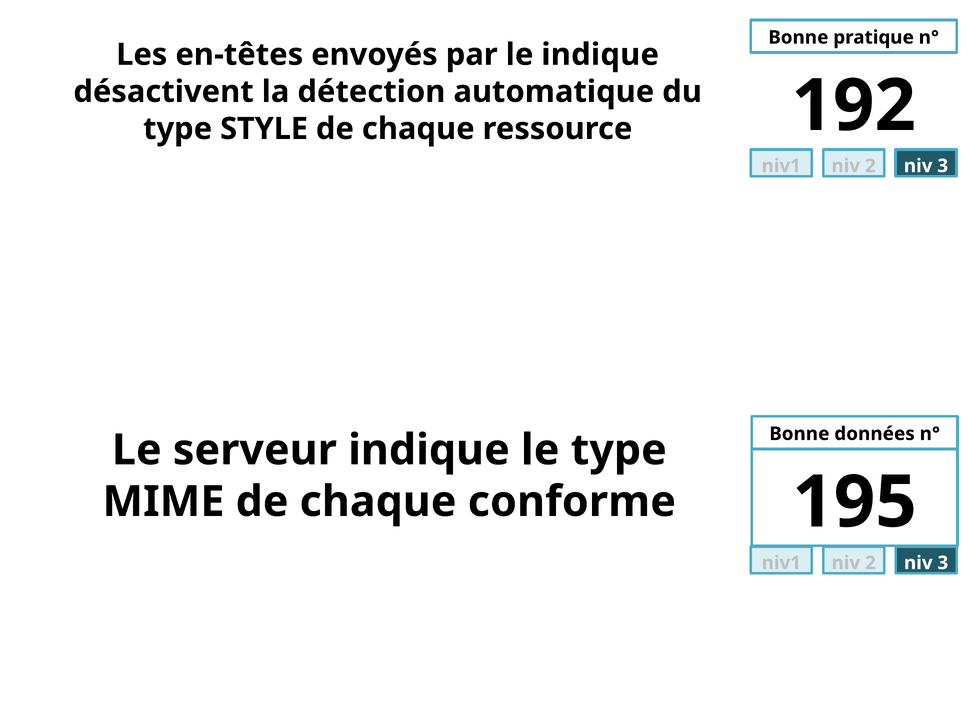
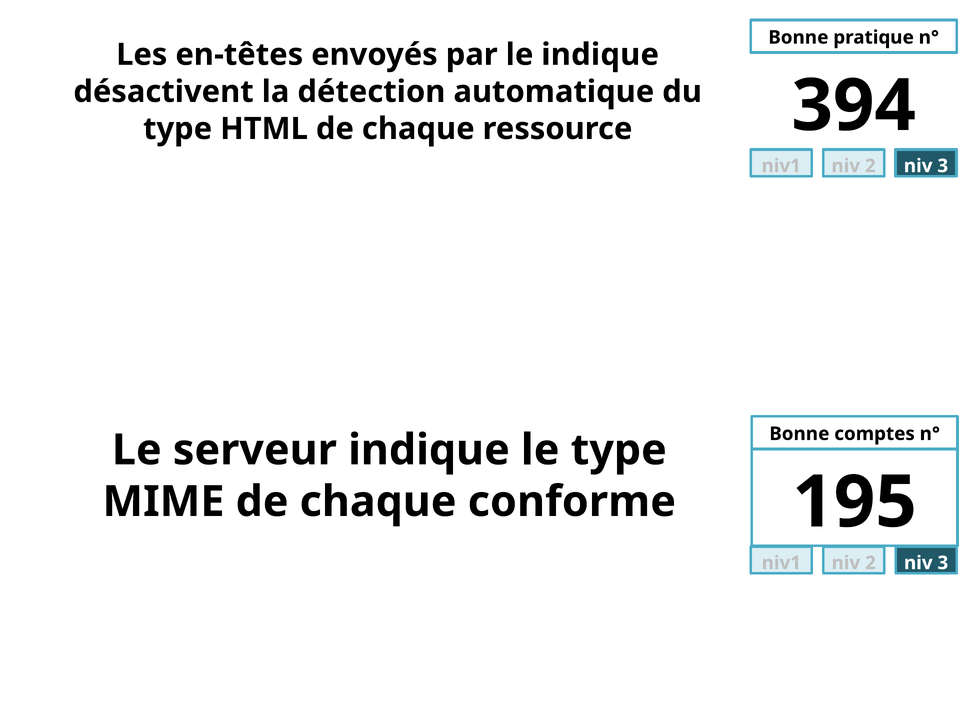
STYLE: STYLE -> HTML
192: 192 -> 394
données: données -> comptes
